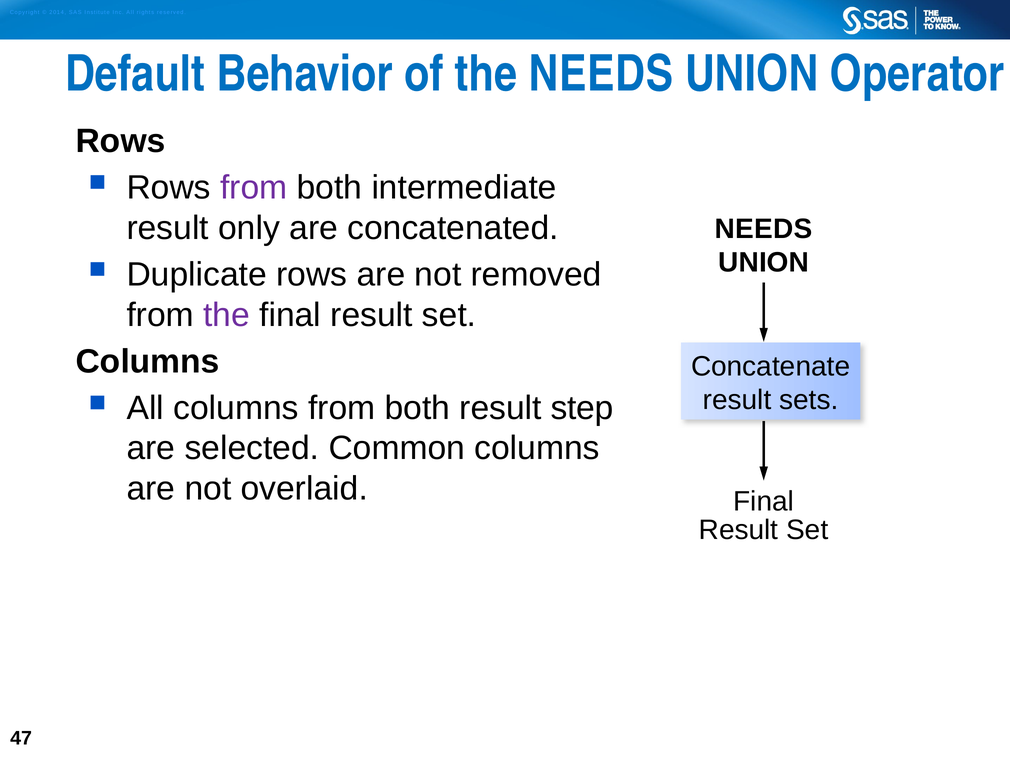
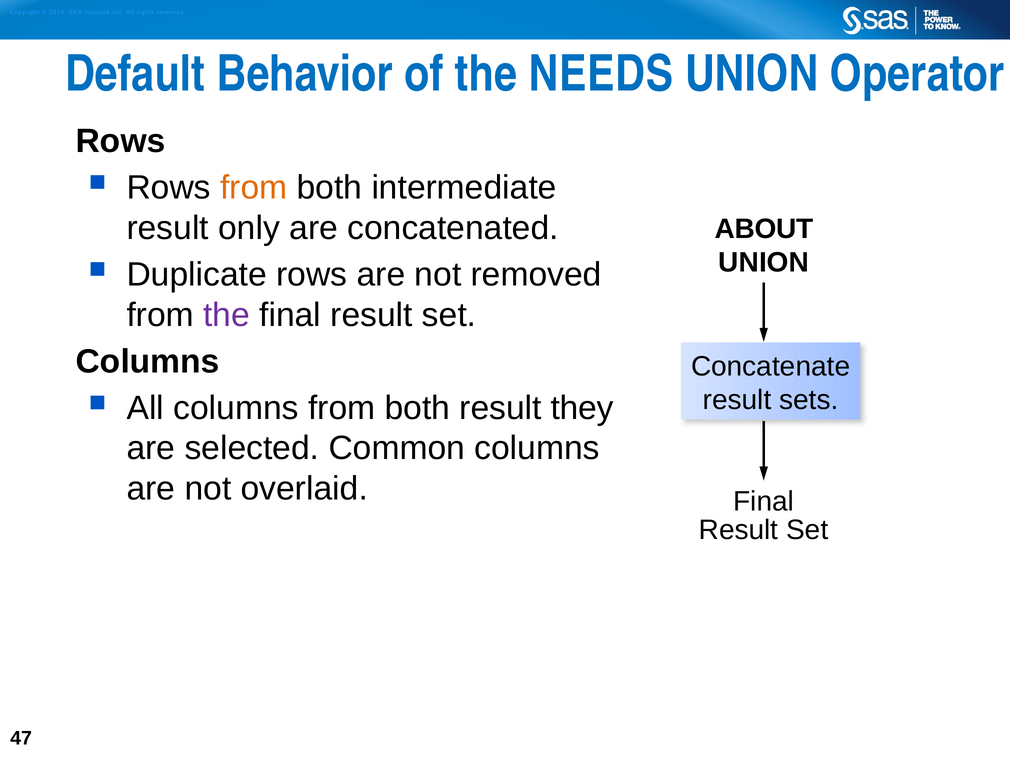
from at (254, 187) colour: purple -> orange
NEEDS at (764, 229): NEEDS -> ABOUT
step: step -> they
